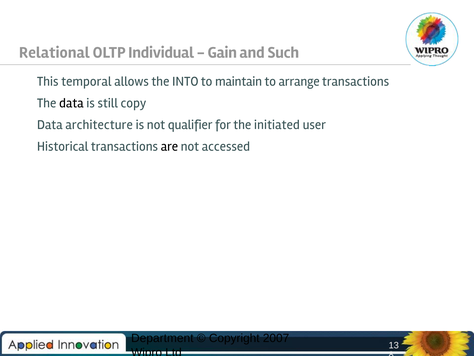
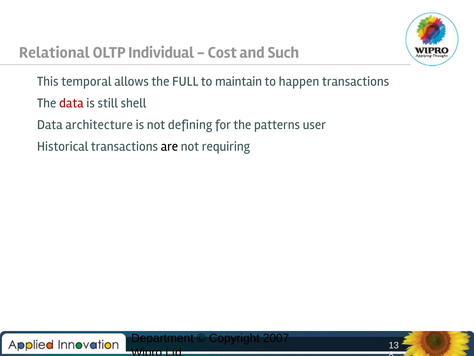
Gain: Gain -> Cost
INTO: INTO -> FULL
arrange: arrange -> happen
data colour: black -> red
copy: copy -> shell
qualifier: qualifier -> defining
initiated: initiated -> patterns
accessed: accessed -> requiring
